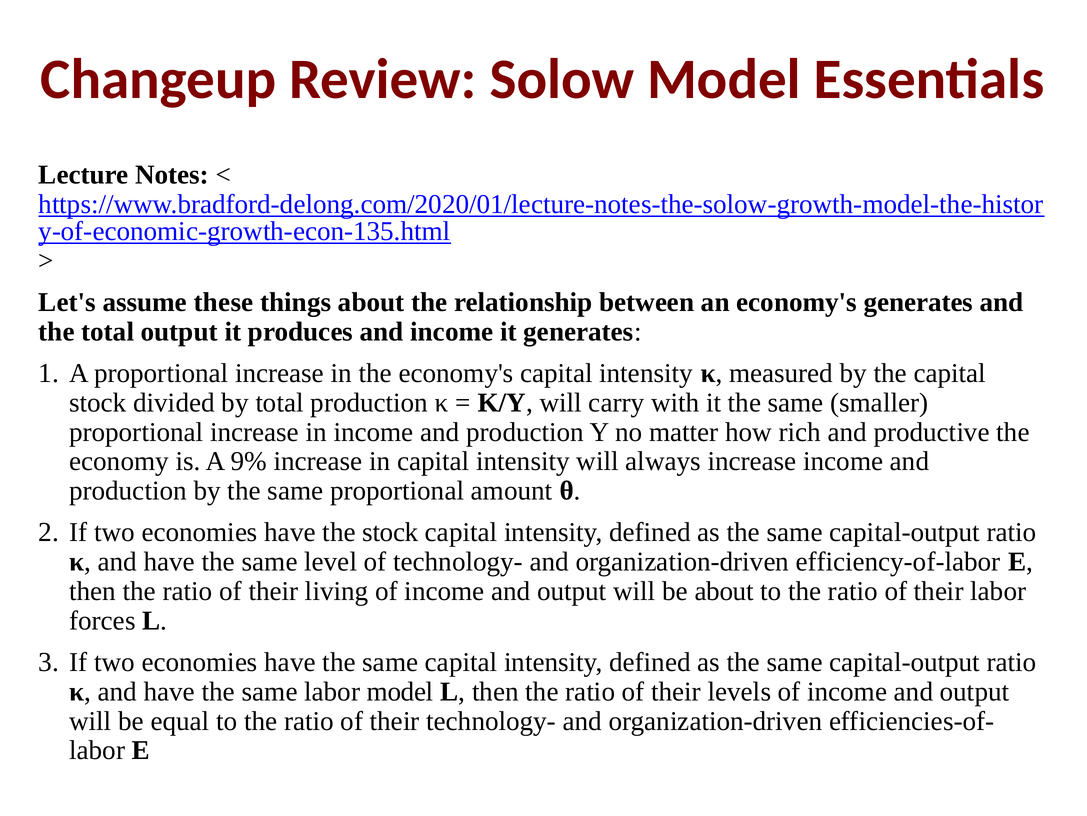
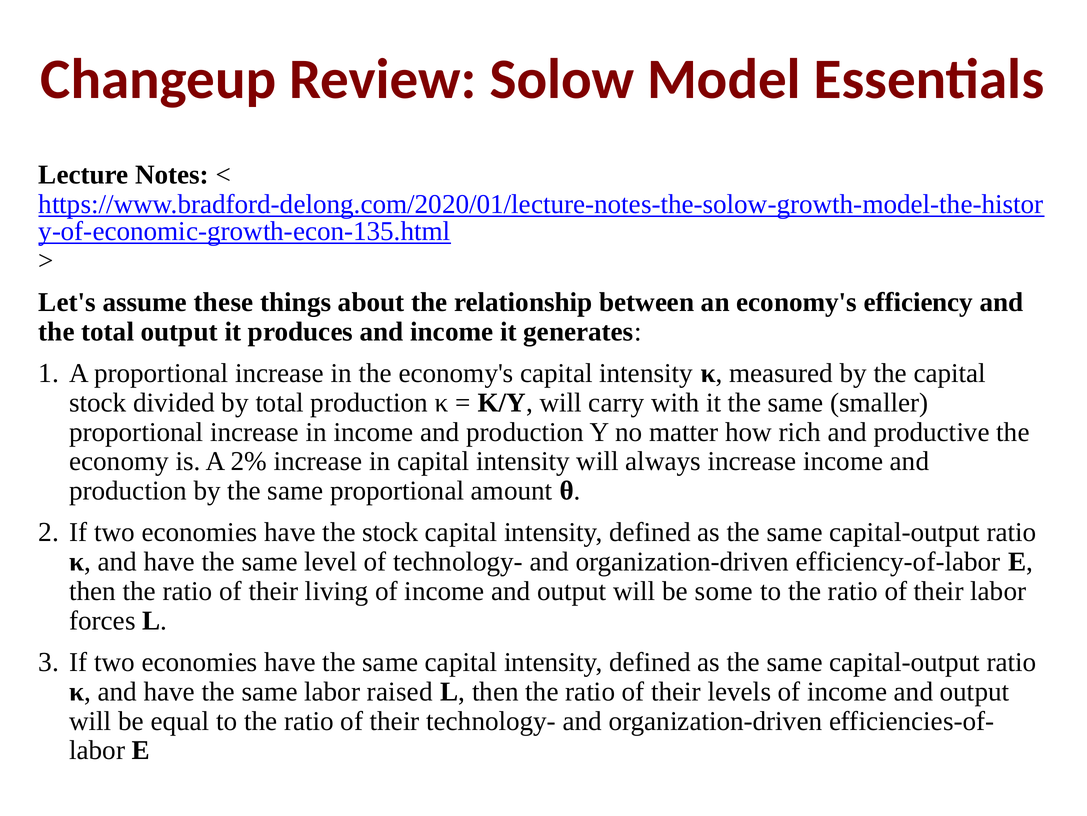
economy's generates: generates -> efficiency
9%: 9% -> 2%
be about: about -> some
labor model: model -> raised
